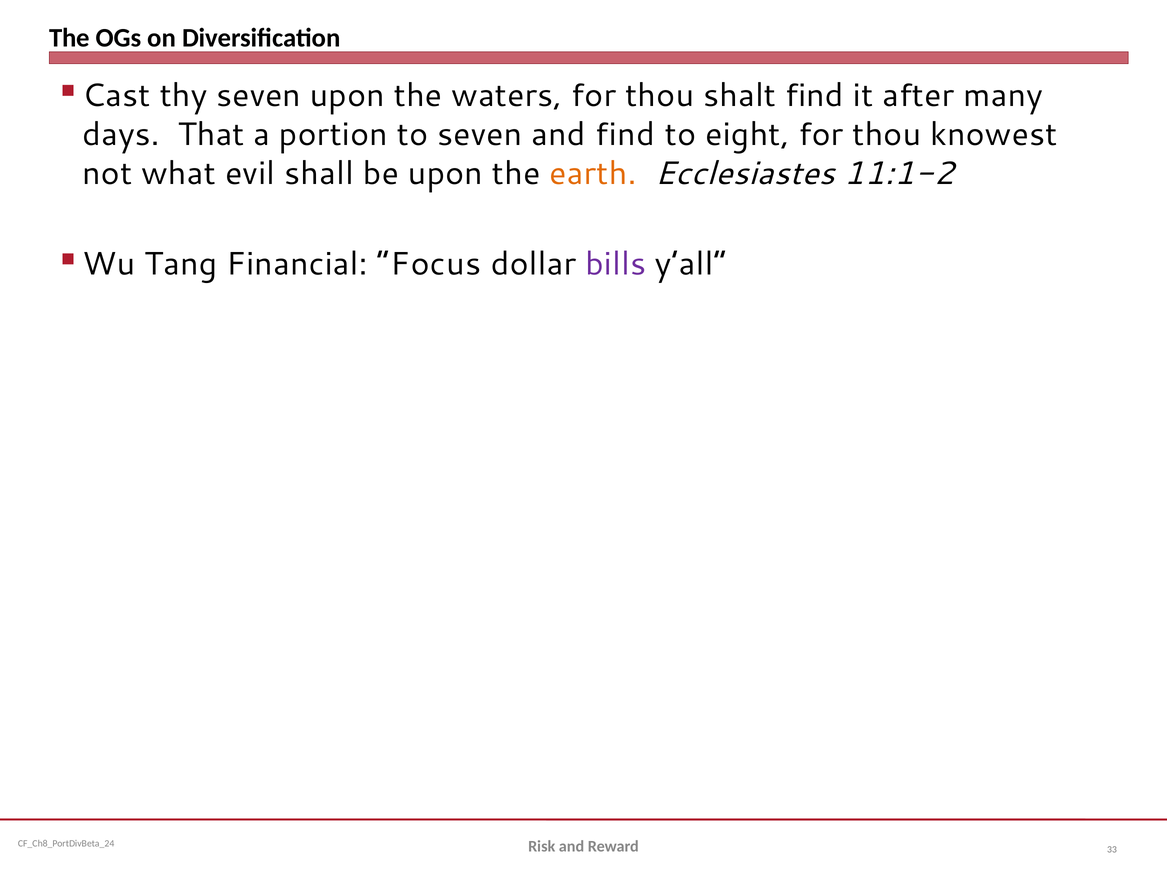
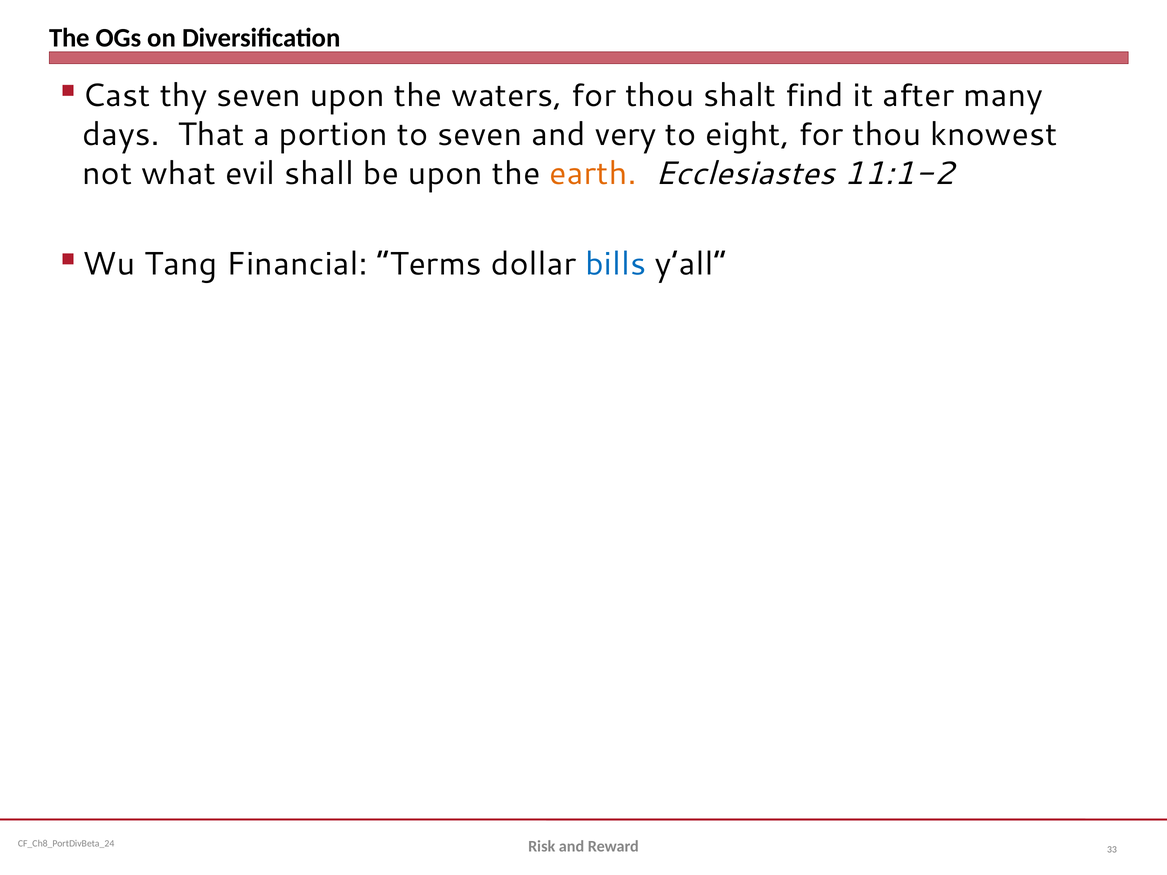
and find: find -> very
Focus: Focus -> Terms
bills colour: purple -> blue
